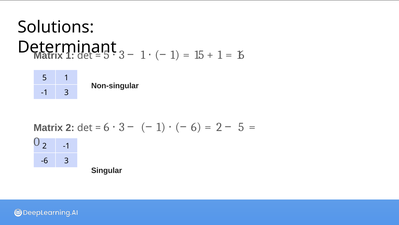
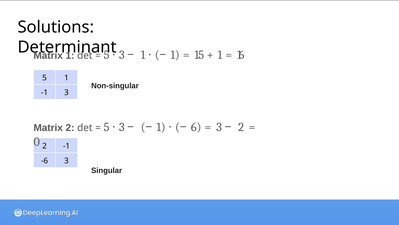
6 at (106, 127): 6 -> 5
2 at (219, 127): 2 -> 3
5 at (241, 127): 5 -> 2
